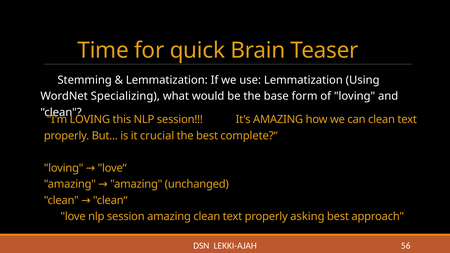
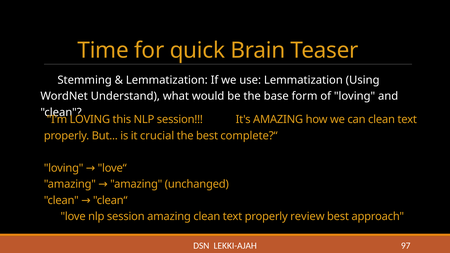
Specializing: Specializing -> Understand
asking: asking -> review
56: 56 -> 97
